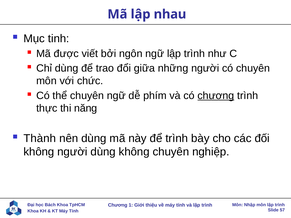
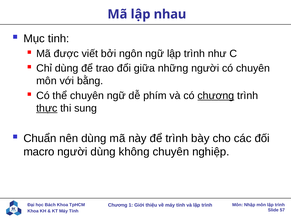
chức: chức -> bằng
thực underline: none -> present
năng: năng -> sung
Thành: Thành -> Chuẩn
không at (39, 152): không -> macro
